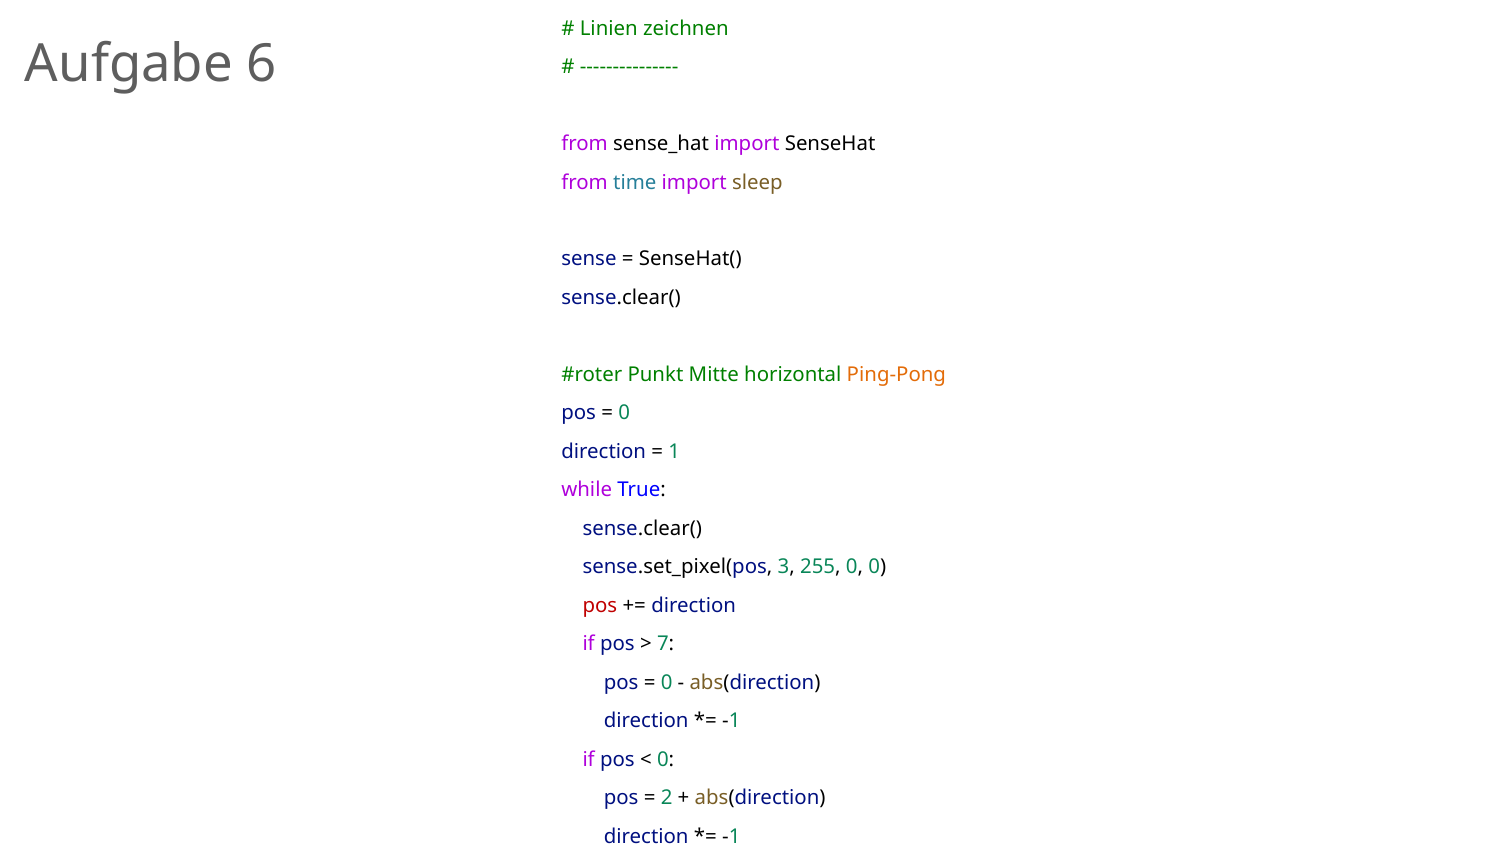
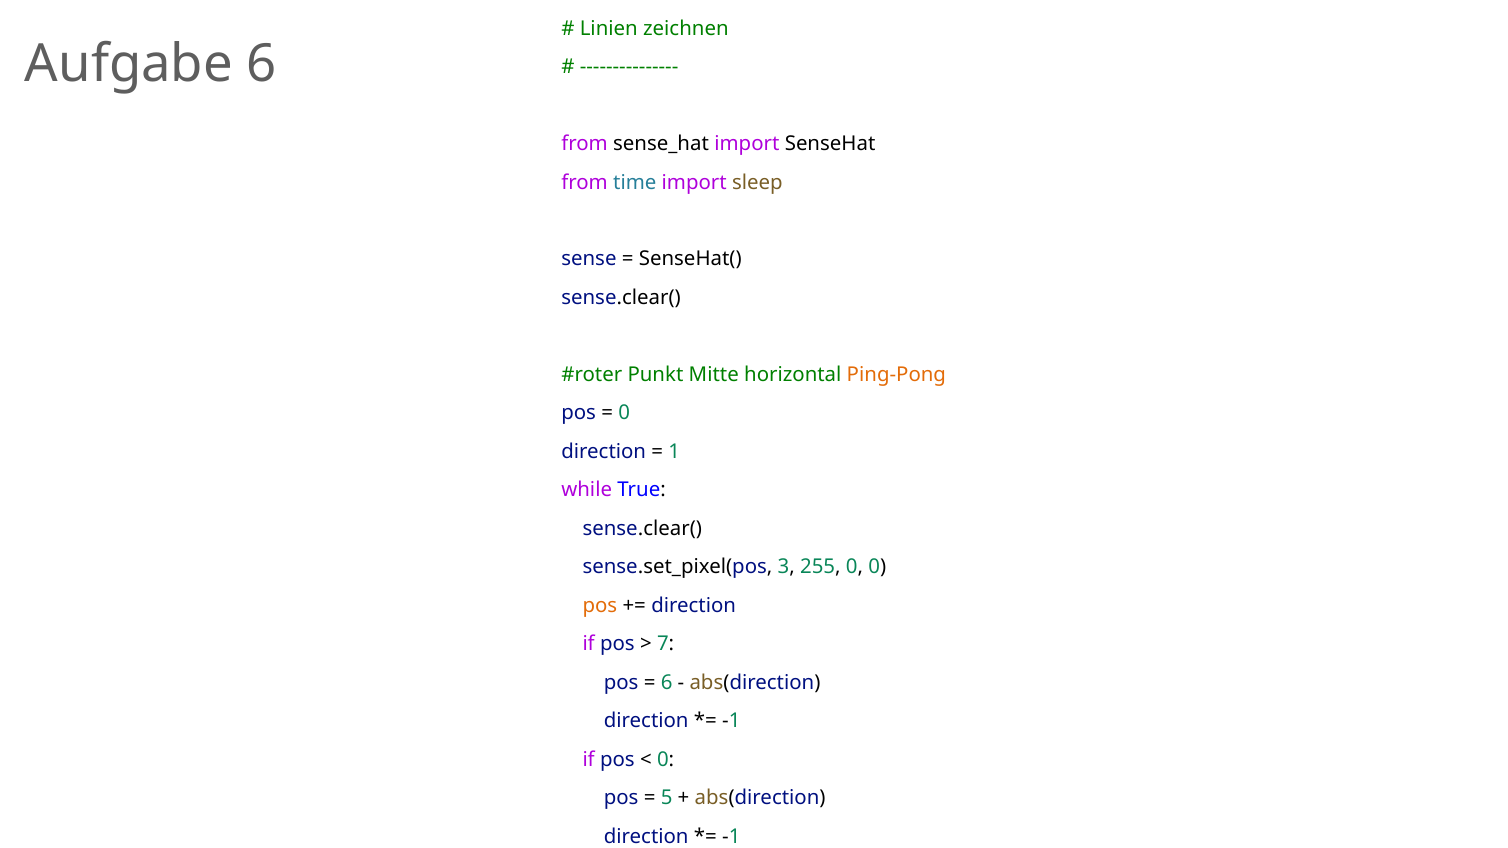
pos at (600, 606) colour: red -> orange
0 at (667, 683): 0 -> 6
2: 2 -> 5
